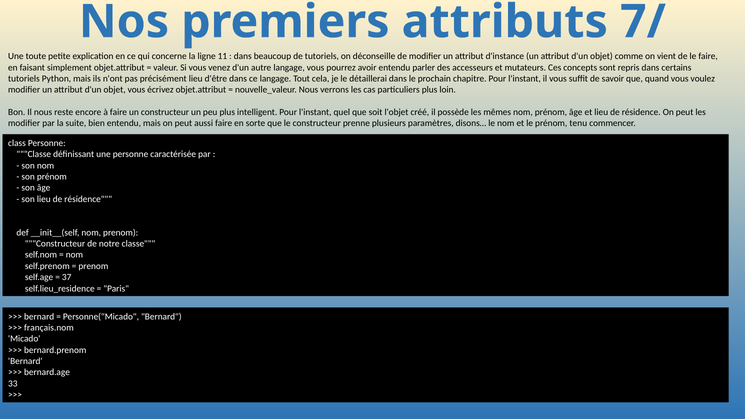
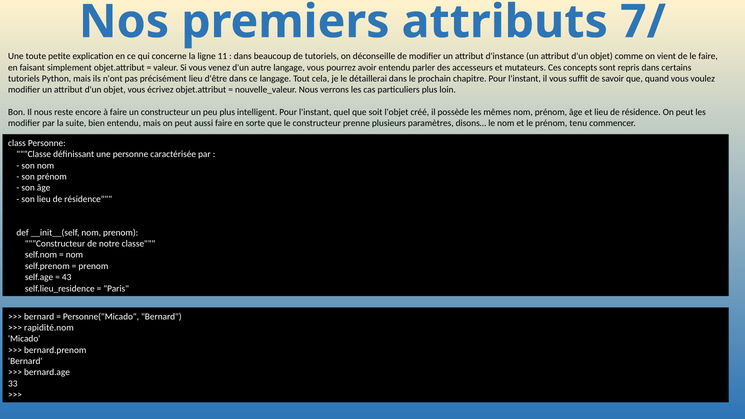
37: 37 -> 43
français.nom: français.nom -> rapidité.nom
